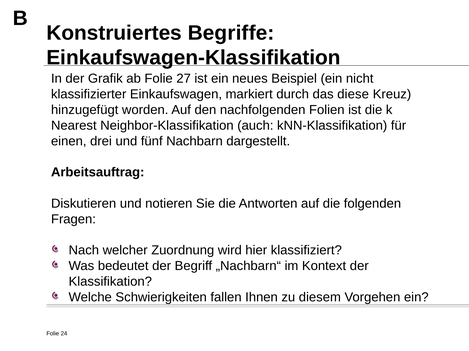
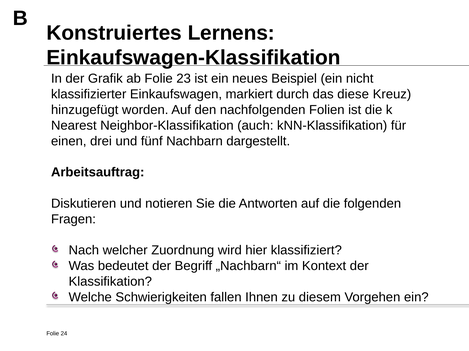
Begriffe: Begriffe -> Lernens
27: 27 -> 23
